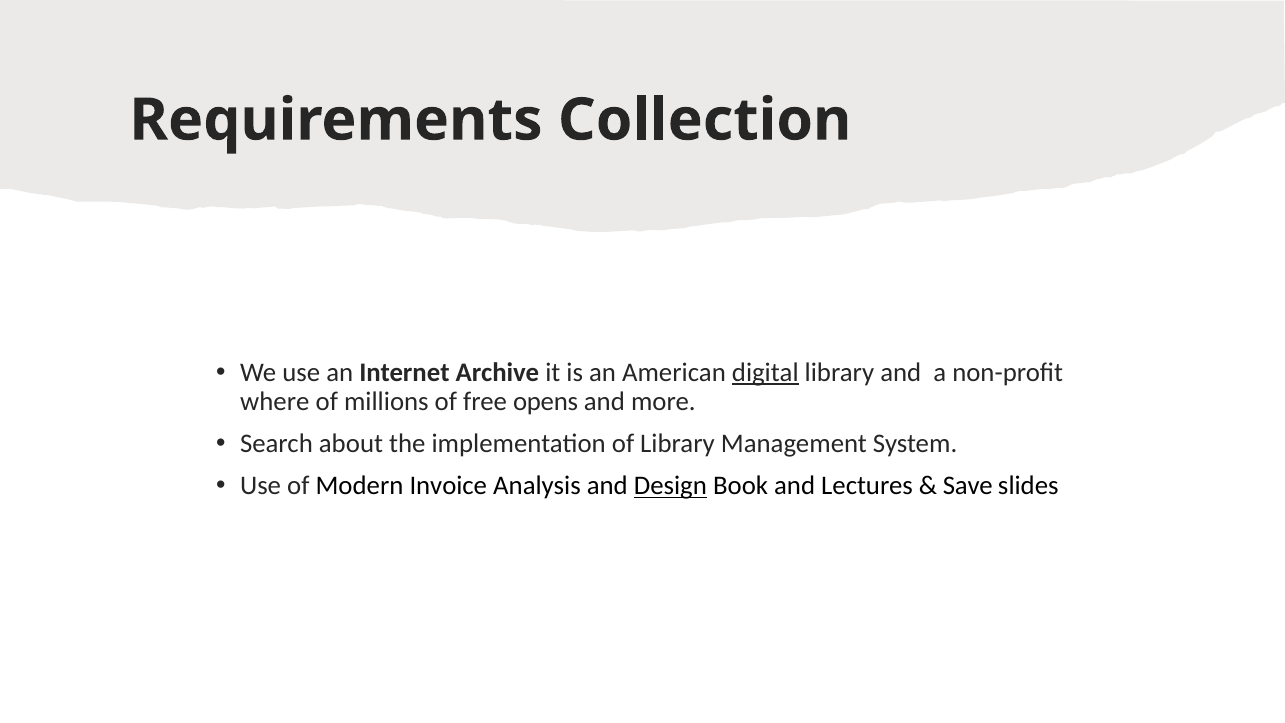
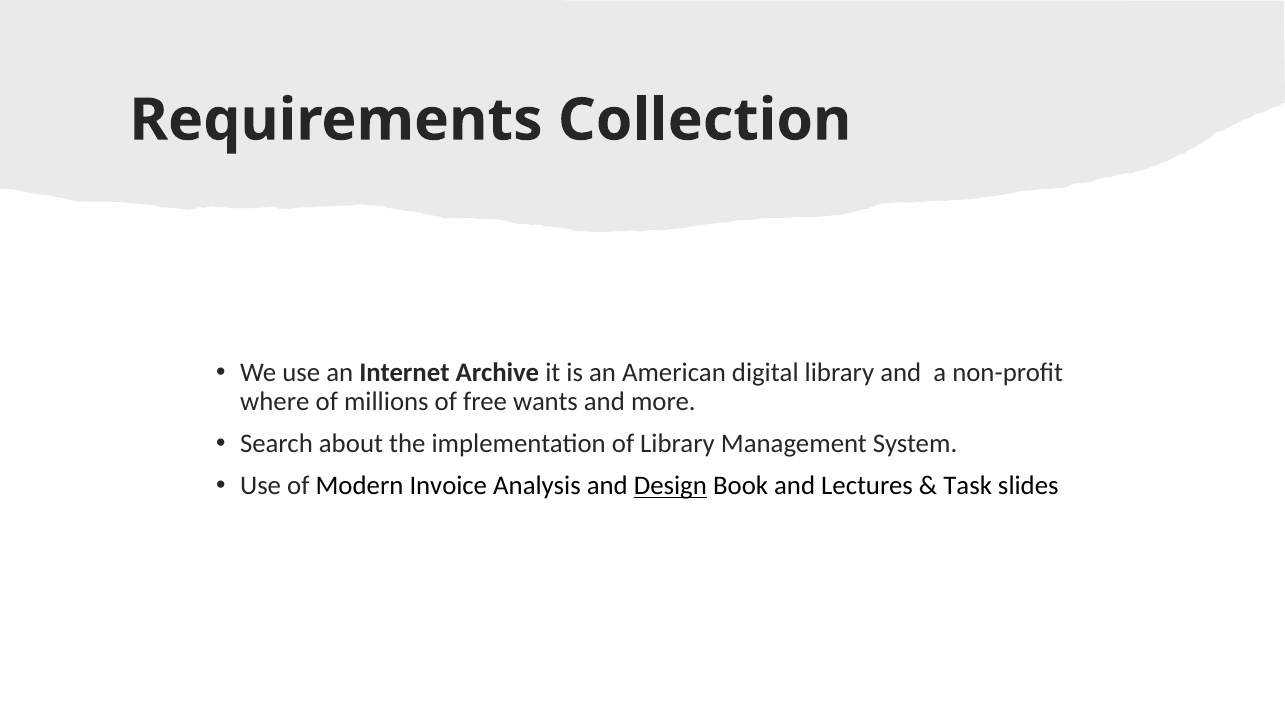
digital underline: present -> none
opens: opens -> wants
Save: Save -> Task
